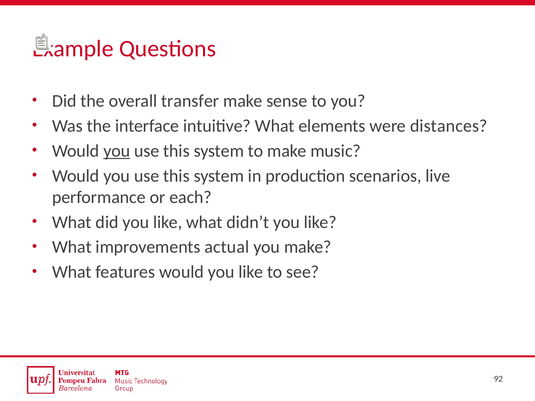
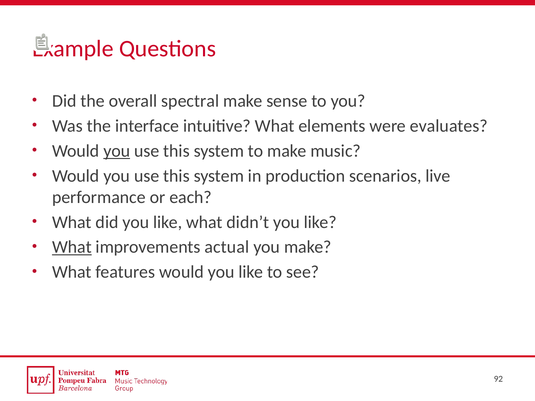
transfer: transfer -> spectral
distances: distances -> evaluates
What at (72, 247) underline: none -> present
